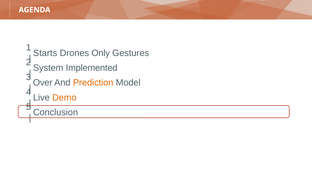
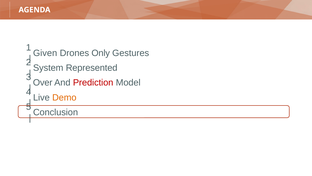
Starts: Starts -> Given
Implemented: Implemented -> Represented
Prediction colour: orange -> red
